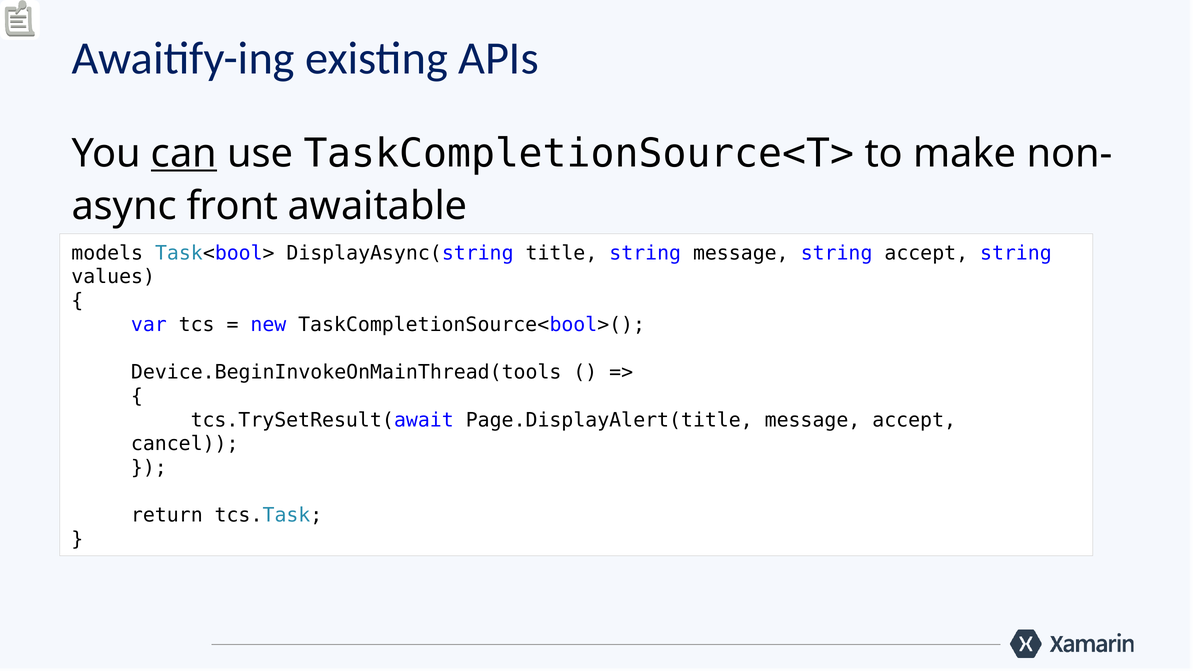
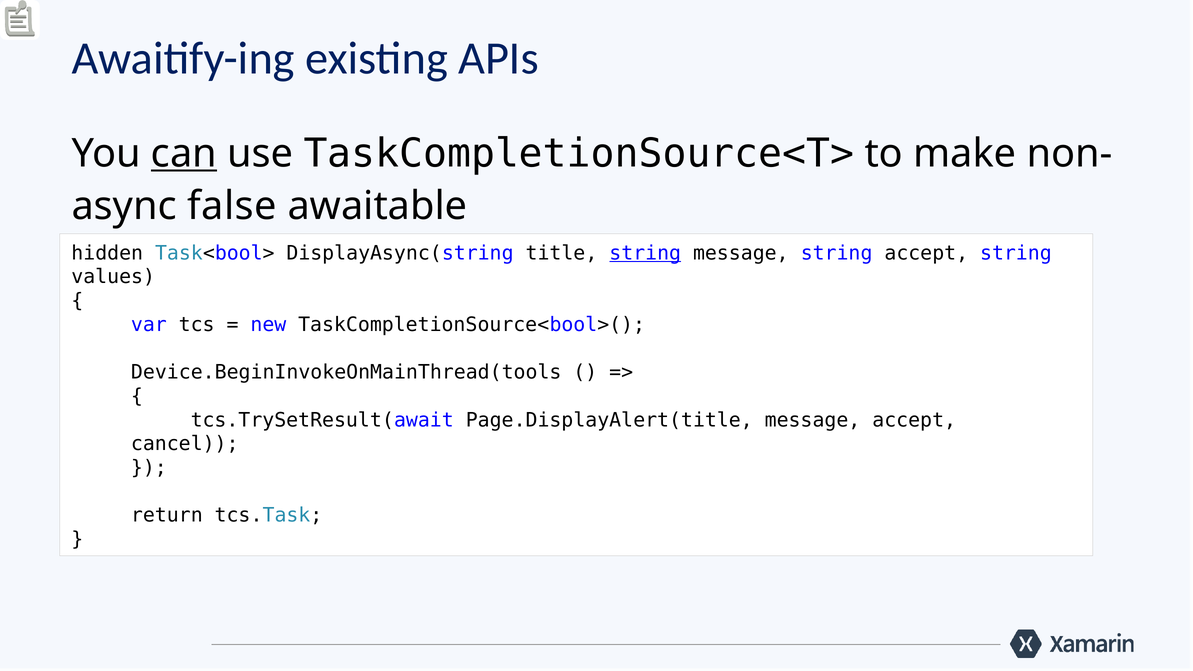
front: front -> false
models: models -> hidden
string at (645, 253) underline: none -> present
